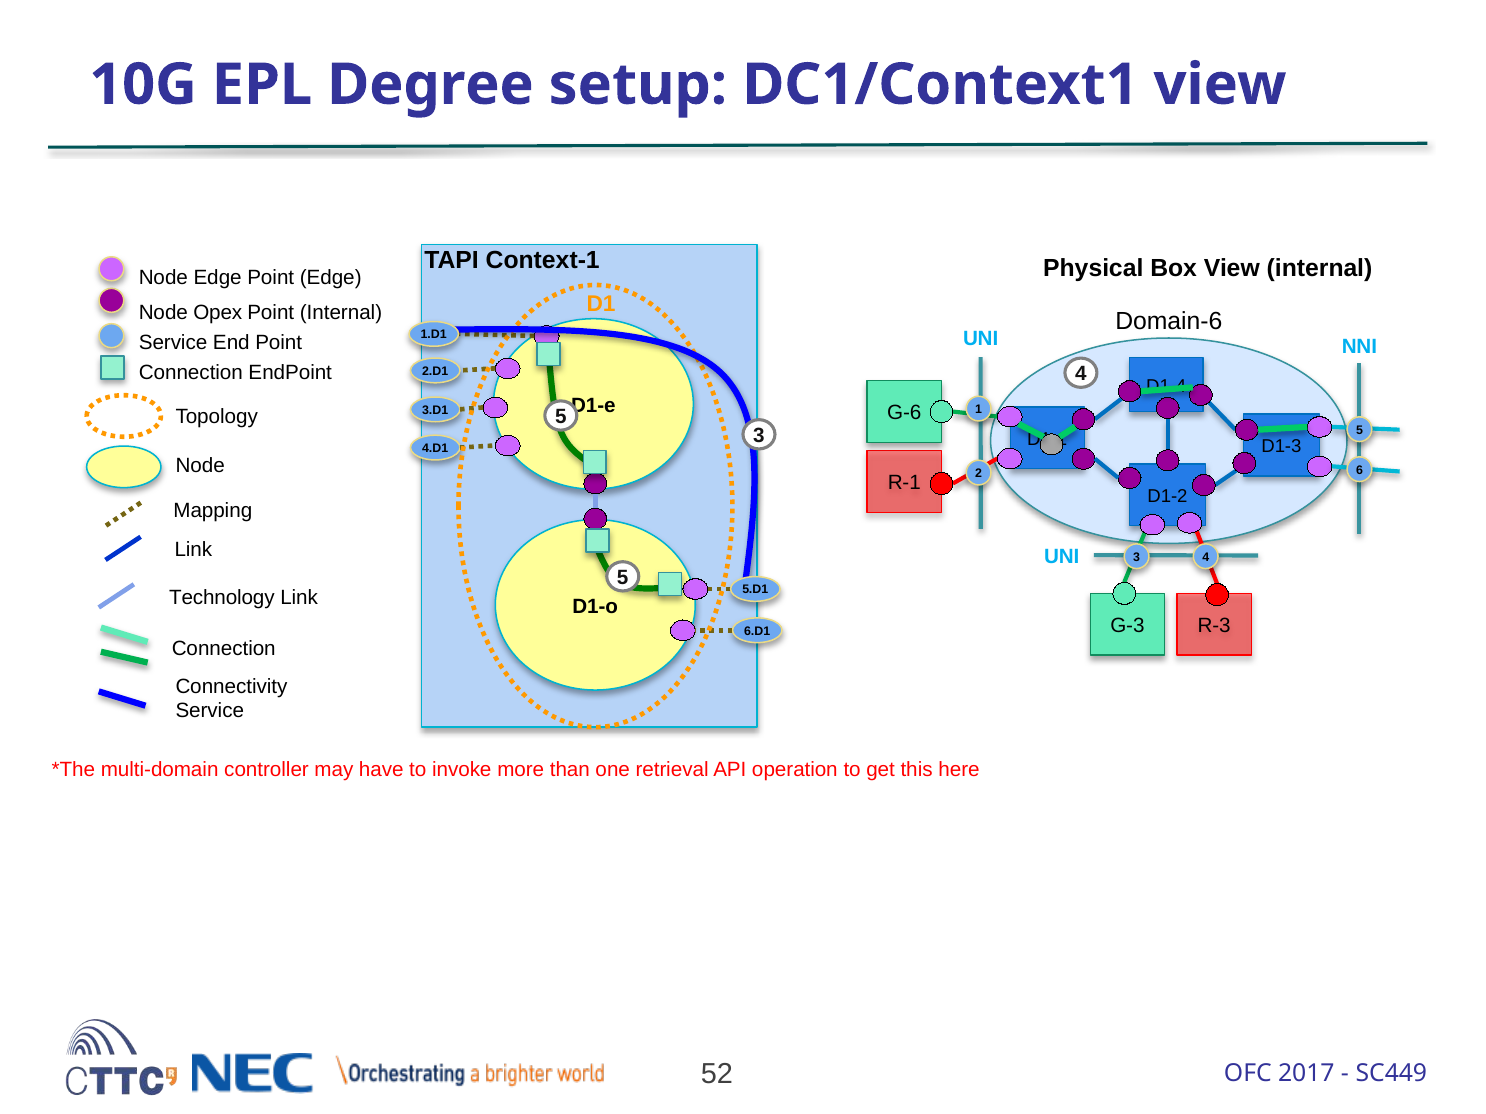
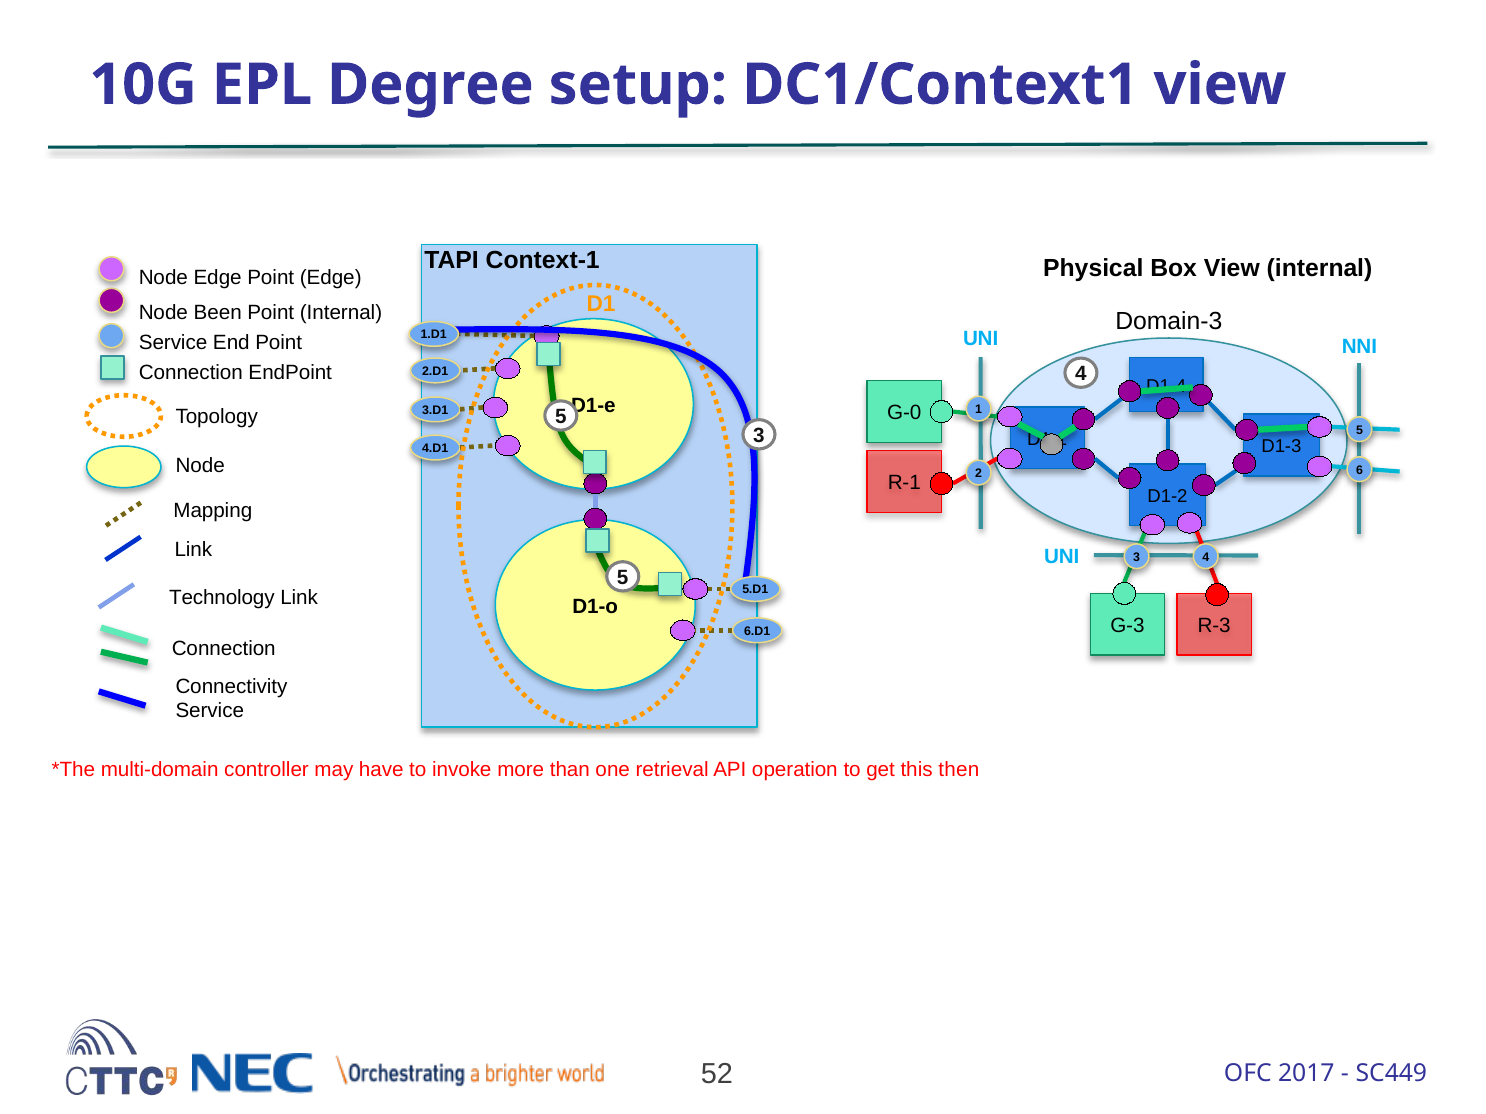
Opex: Opex -> Been
Domain-6: Domain-6 -> Domain-3
G-6: G-6 -> G-0
here: here -> then
